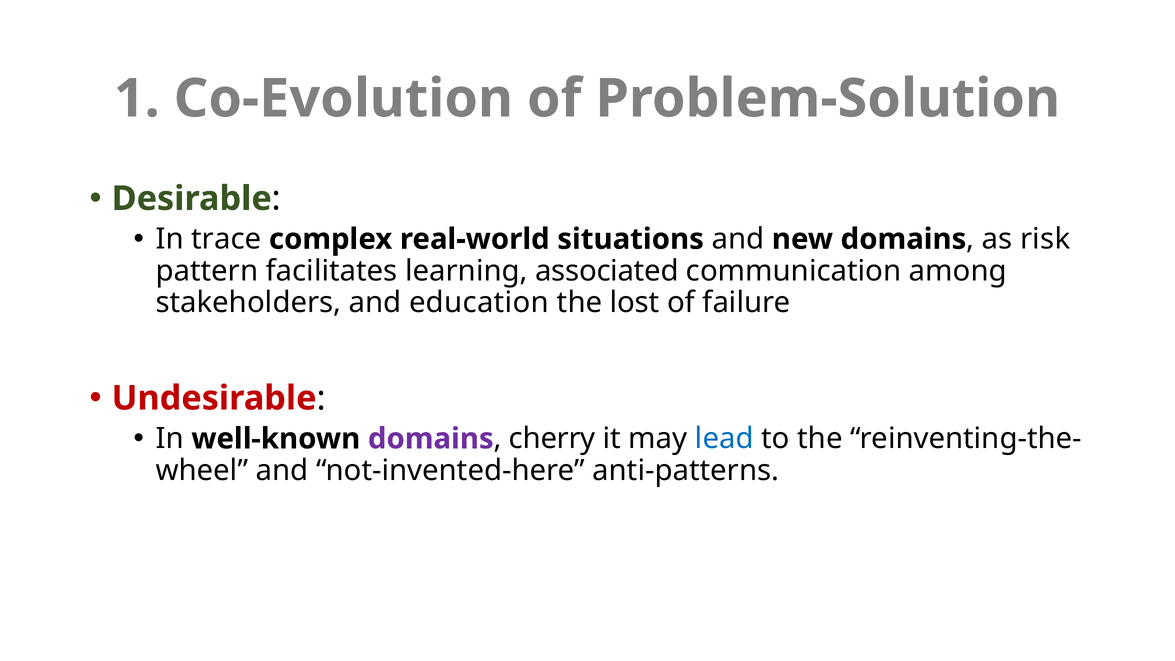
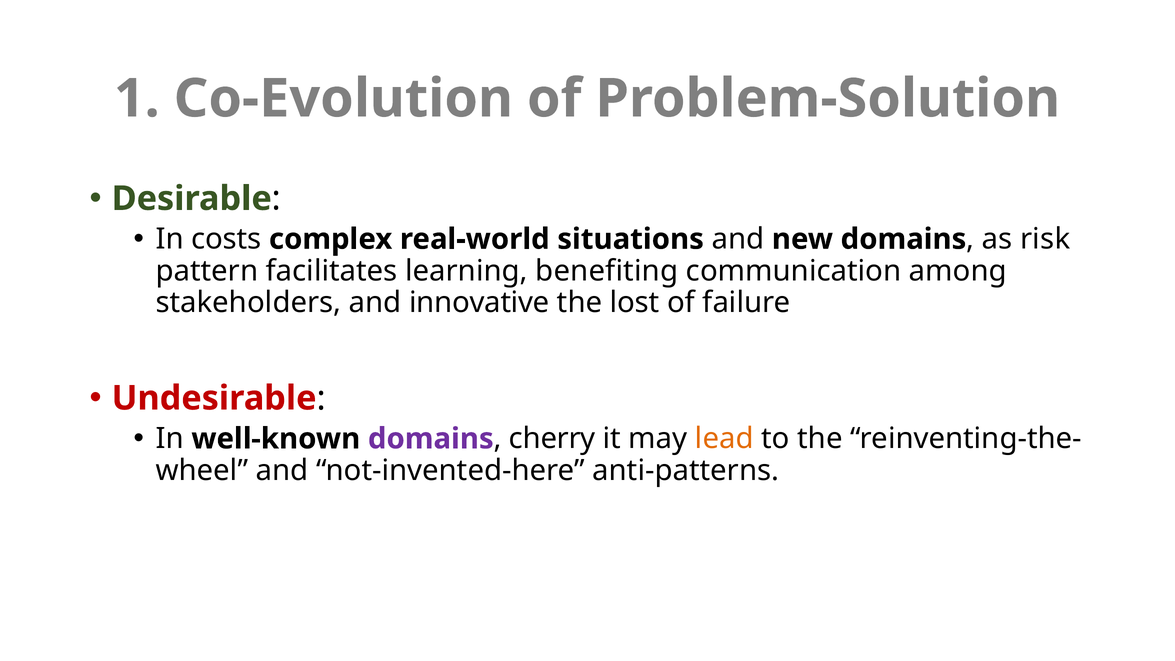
trace: trace -> costs
associated: associated -> benefiting
education: education -> innovative
lead colour: blue -> orange
